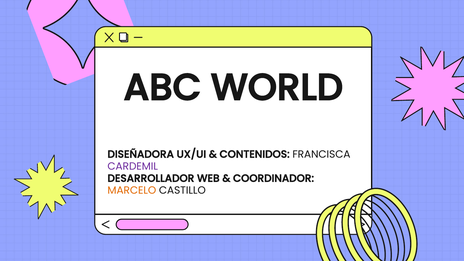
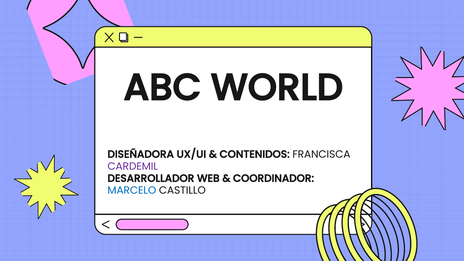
MARCELO colour: orange -> blue
